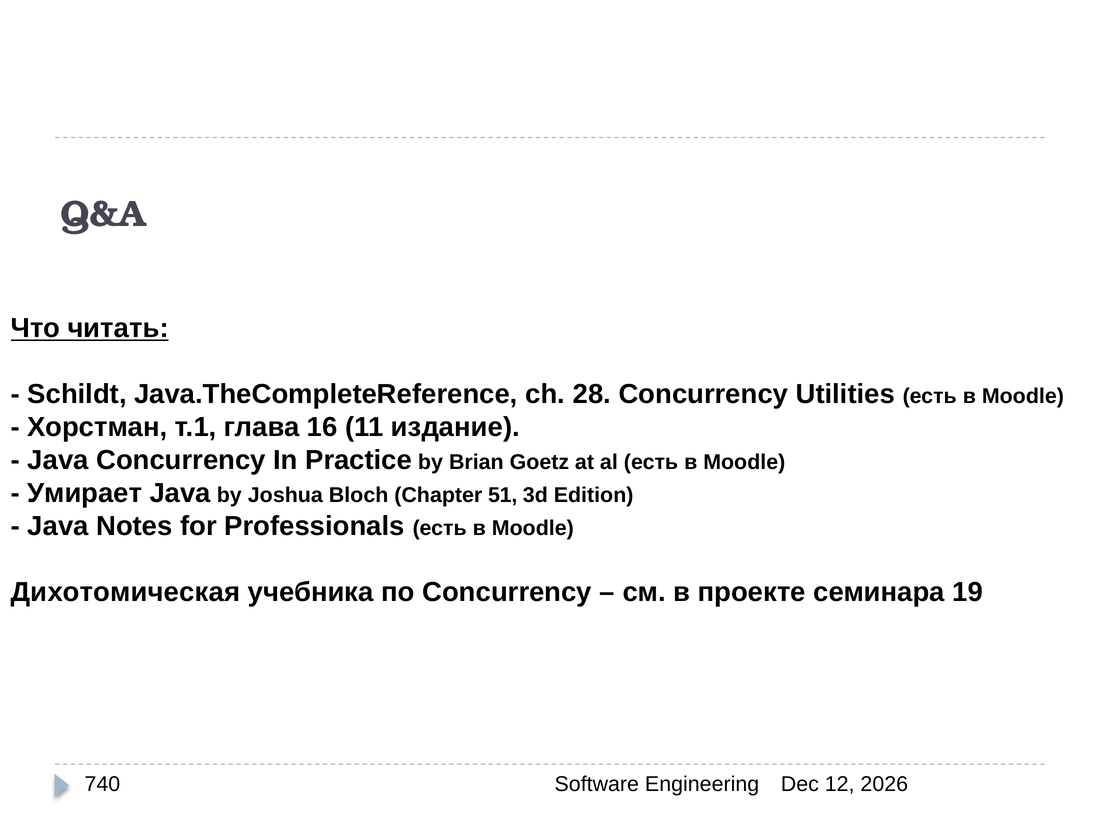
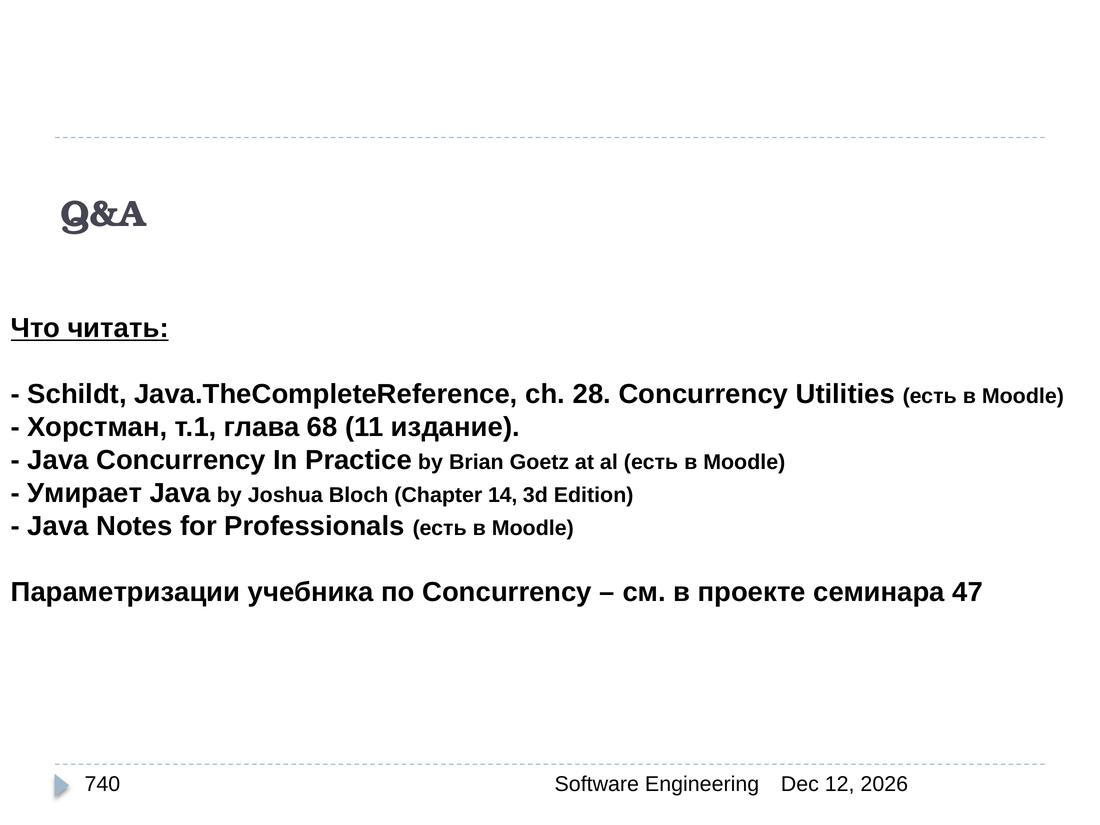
16: 16 -> 68
51: 51 -> 14
Дихотомическая: Дихотомическая -> Параметризации
19: 19 -> 47
